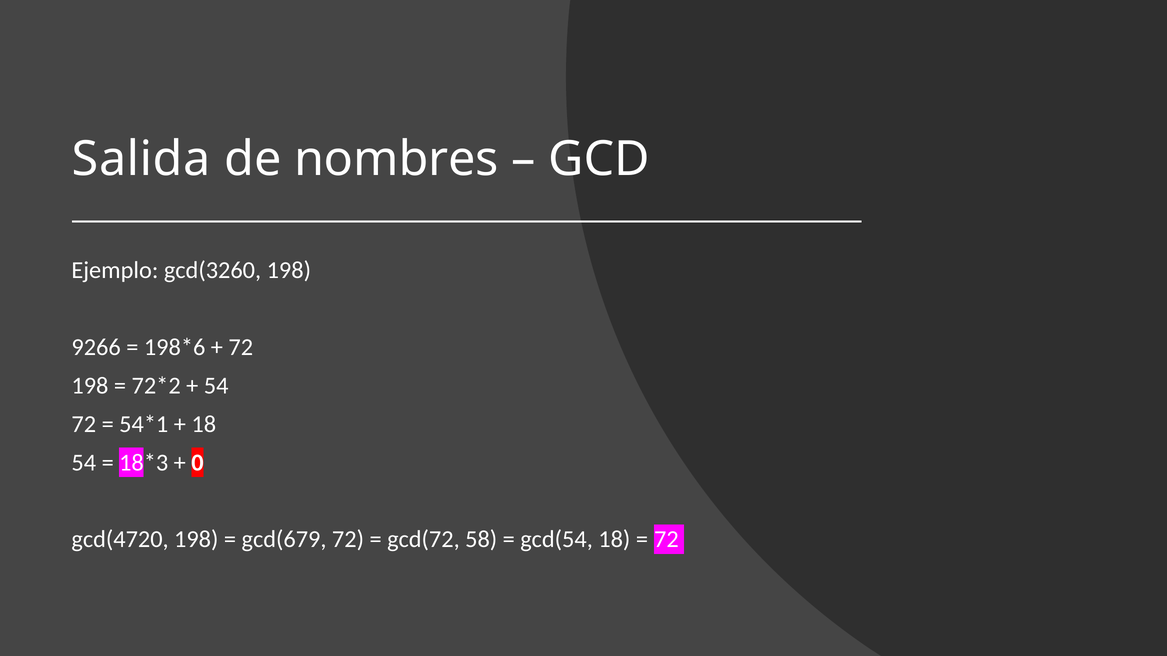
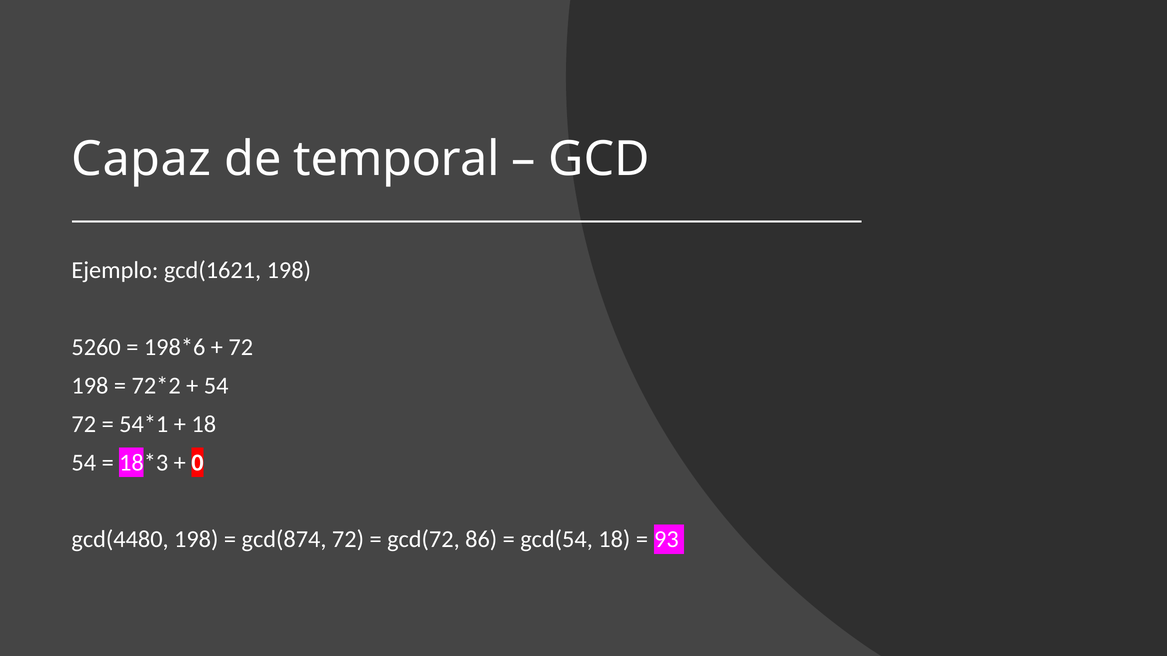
Salida: Salida -> Capaz
nombres: nombres -> temporal
gcd(3260: gcd(3260 -> gcd(1621
9266: 9266 -> 5260
gcd(4720: gcd(4720 -> gcd(4480
gcd(679: gcd(679 -> gcd(874
58: 58 -> 86
72 at (666, 540): 72 -> 93
